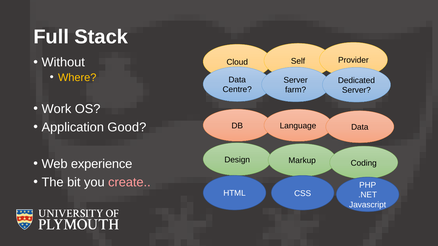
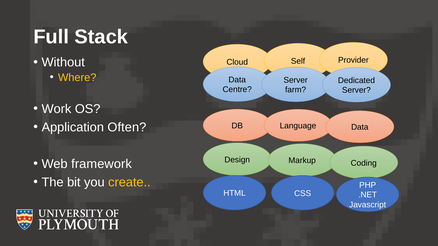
Good: Good -> Often
experience: experience -> framework
create colour: pink -> yellow
